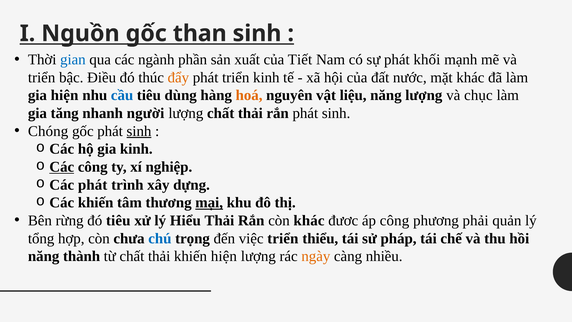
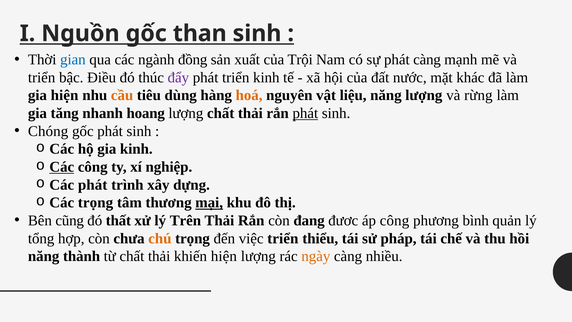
phần: phần -> đồng
Tiết: Tiết -> Trội
phát khối: khối -> càng
đẩy colour: orange -> purple
cầu colour: blue -> orange
chục: chục -> rừng
người: người -> hoang
phát at (305, 113) underline: none -> present
sinh at (139, 131) underline: present -> none
Các khiến: khiến -> trọng
rừng: rừng -> cũng
đó tiêu: tiêu -> thất
Hiểu: Hiểu -> Trên
còn khác: khác -> đang
phải: phải -> bình
chú colour: blue -> orange
